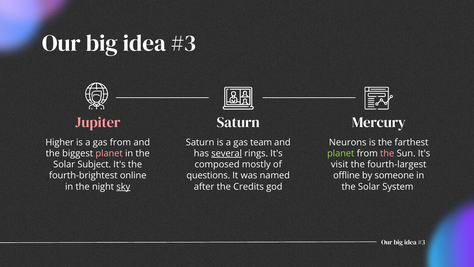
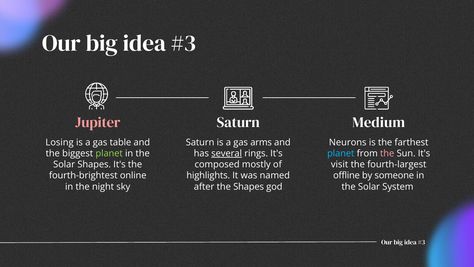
Mercury: Mercury -> Medium
Higher: Higher -> Losing
gas from: from -> table
team: team -> arms
planet at (109, 153) colour: pink -> light green
planet at (341, 153) colour: light green -> light blue
Solar Subject: Subject -> Shapes
questions: questions -> highlights
sky underline: present -> none
the Credits: Credits -> Shapes
